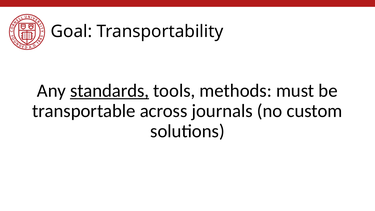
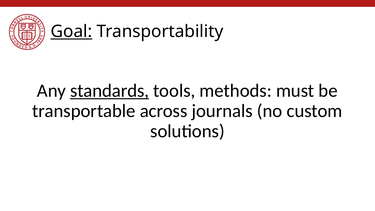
Goal underline: none -> present
